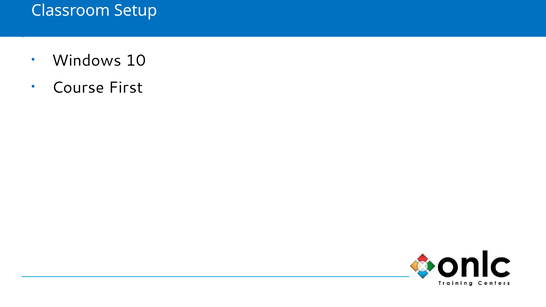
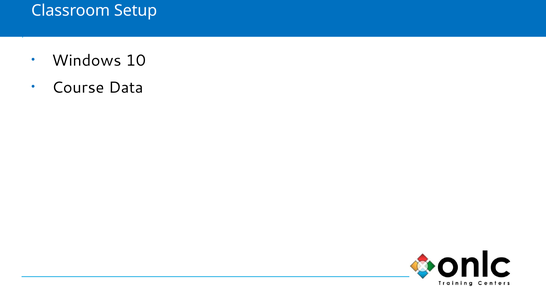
First: First -> Data
